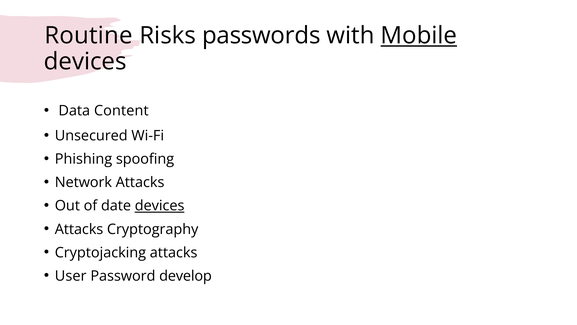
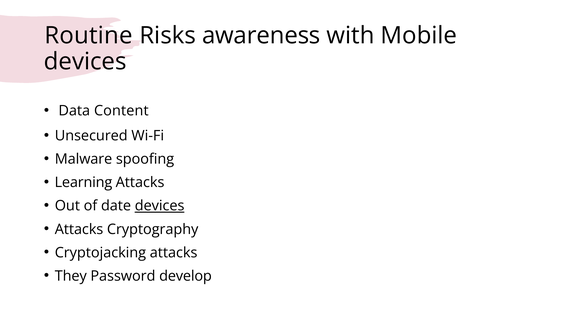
passwords: passwords -> awareness
Mobile underline: present -> none
Phishing: Phishing -> Malware
Network: Network -> Learning
User: User -> They
